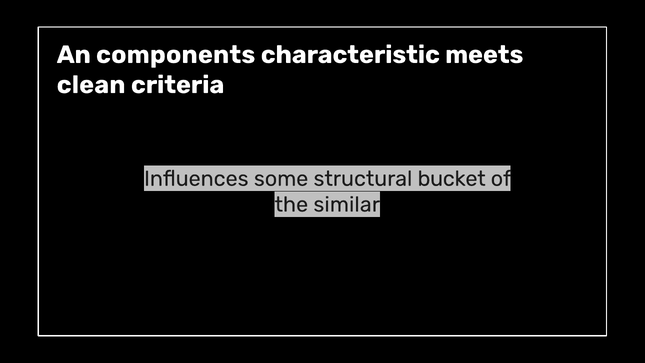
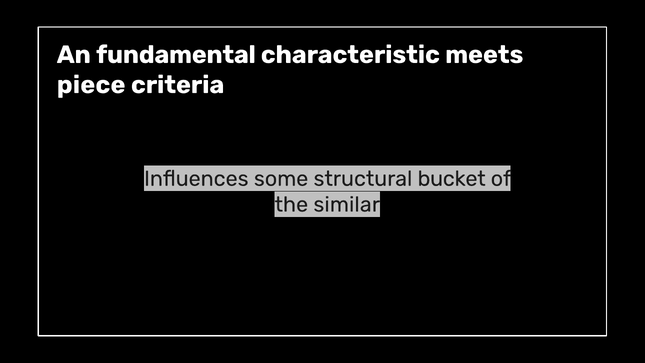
components: components -> fundamental
clean: clean -> piece
